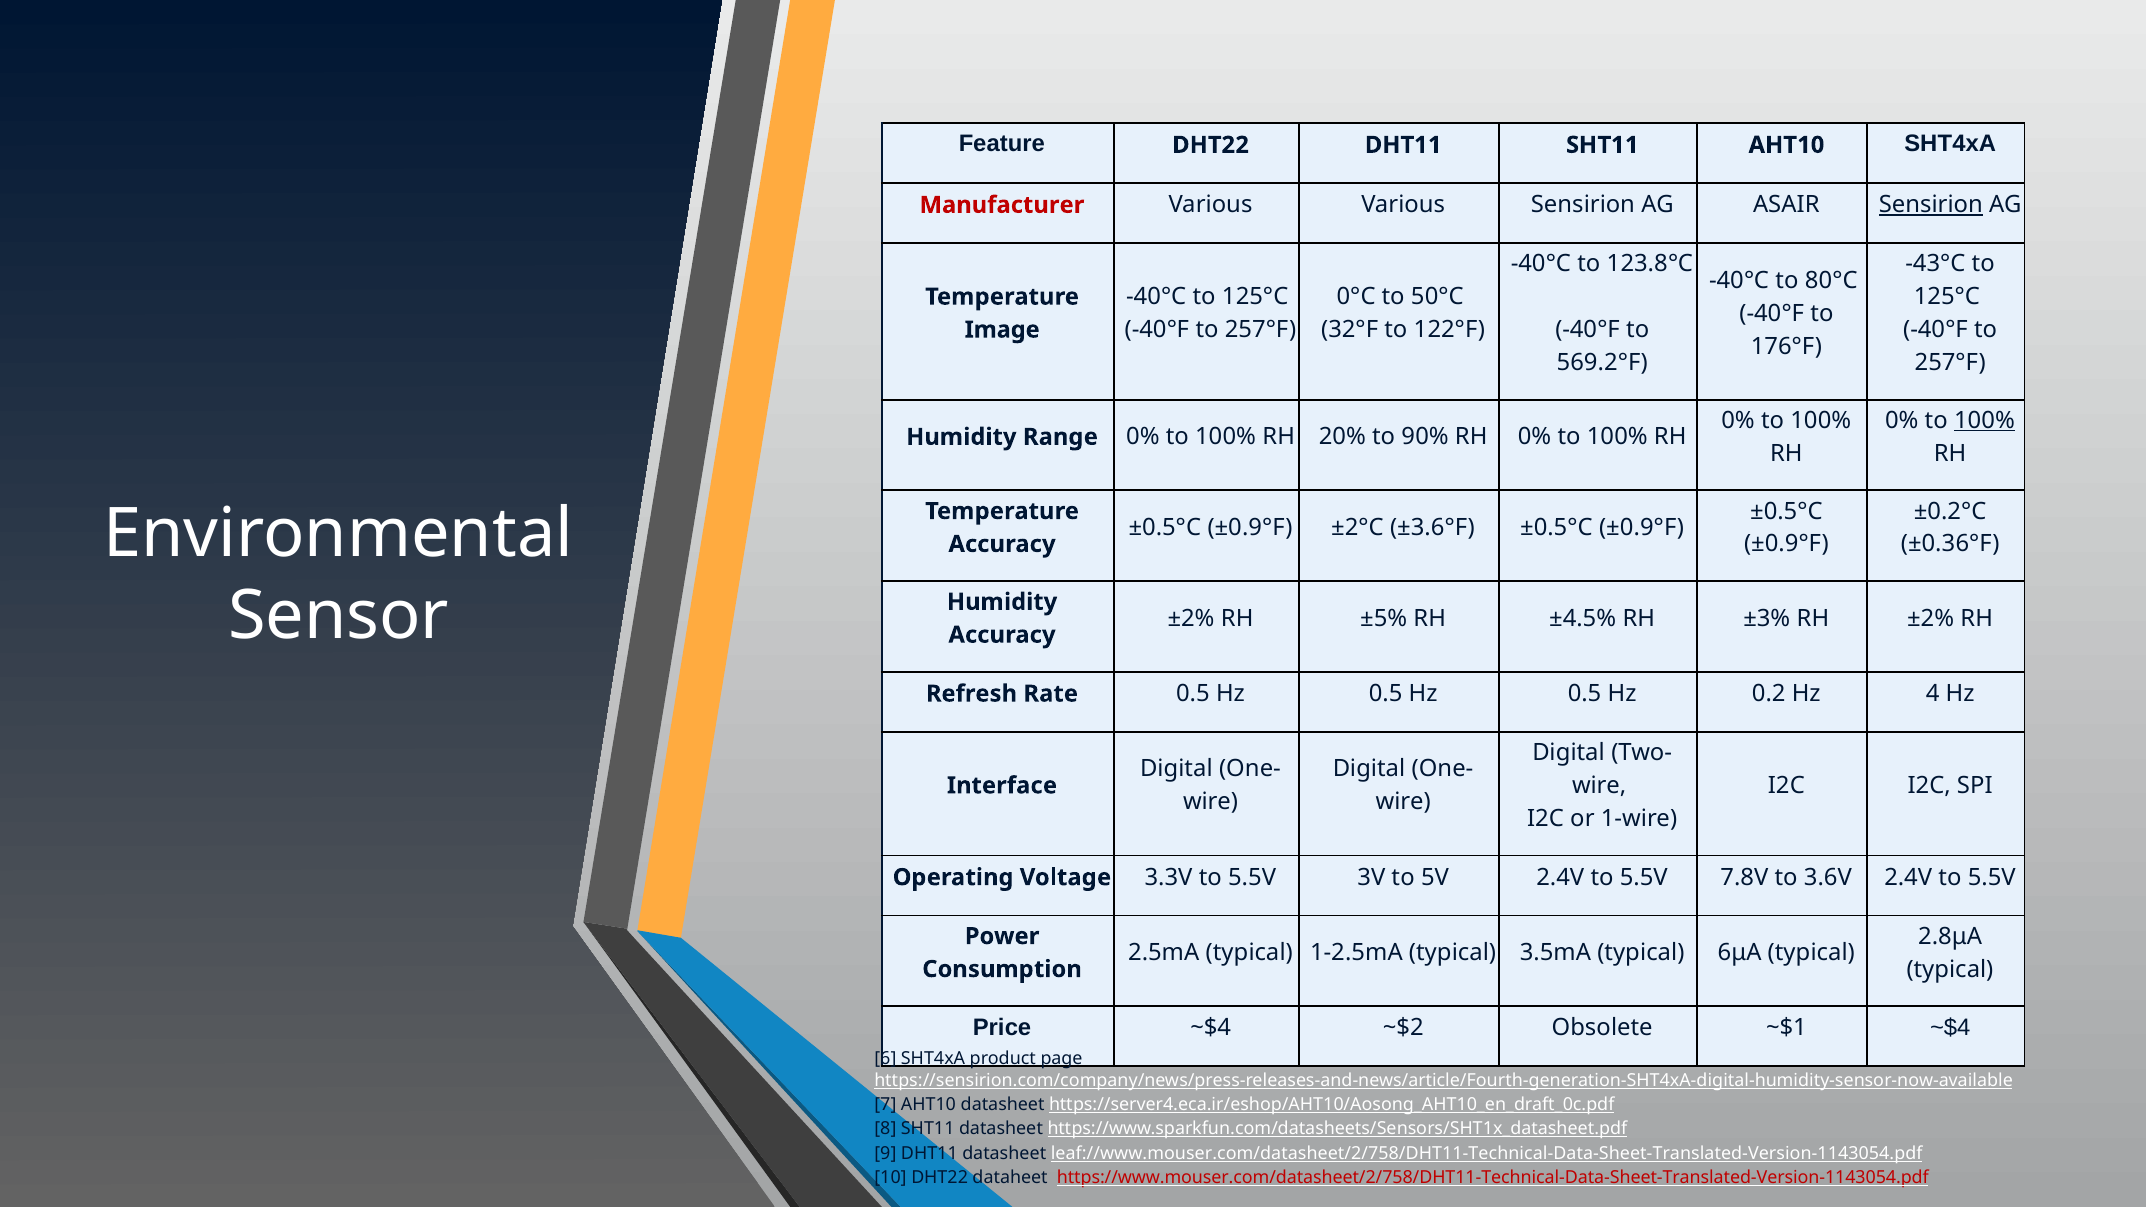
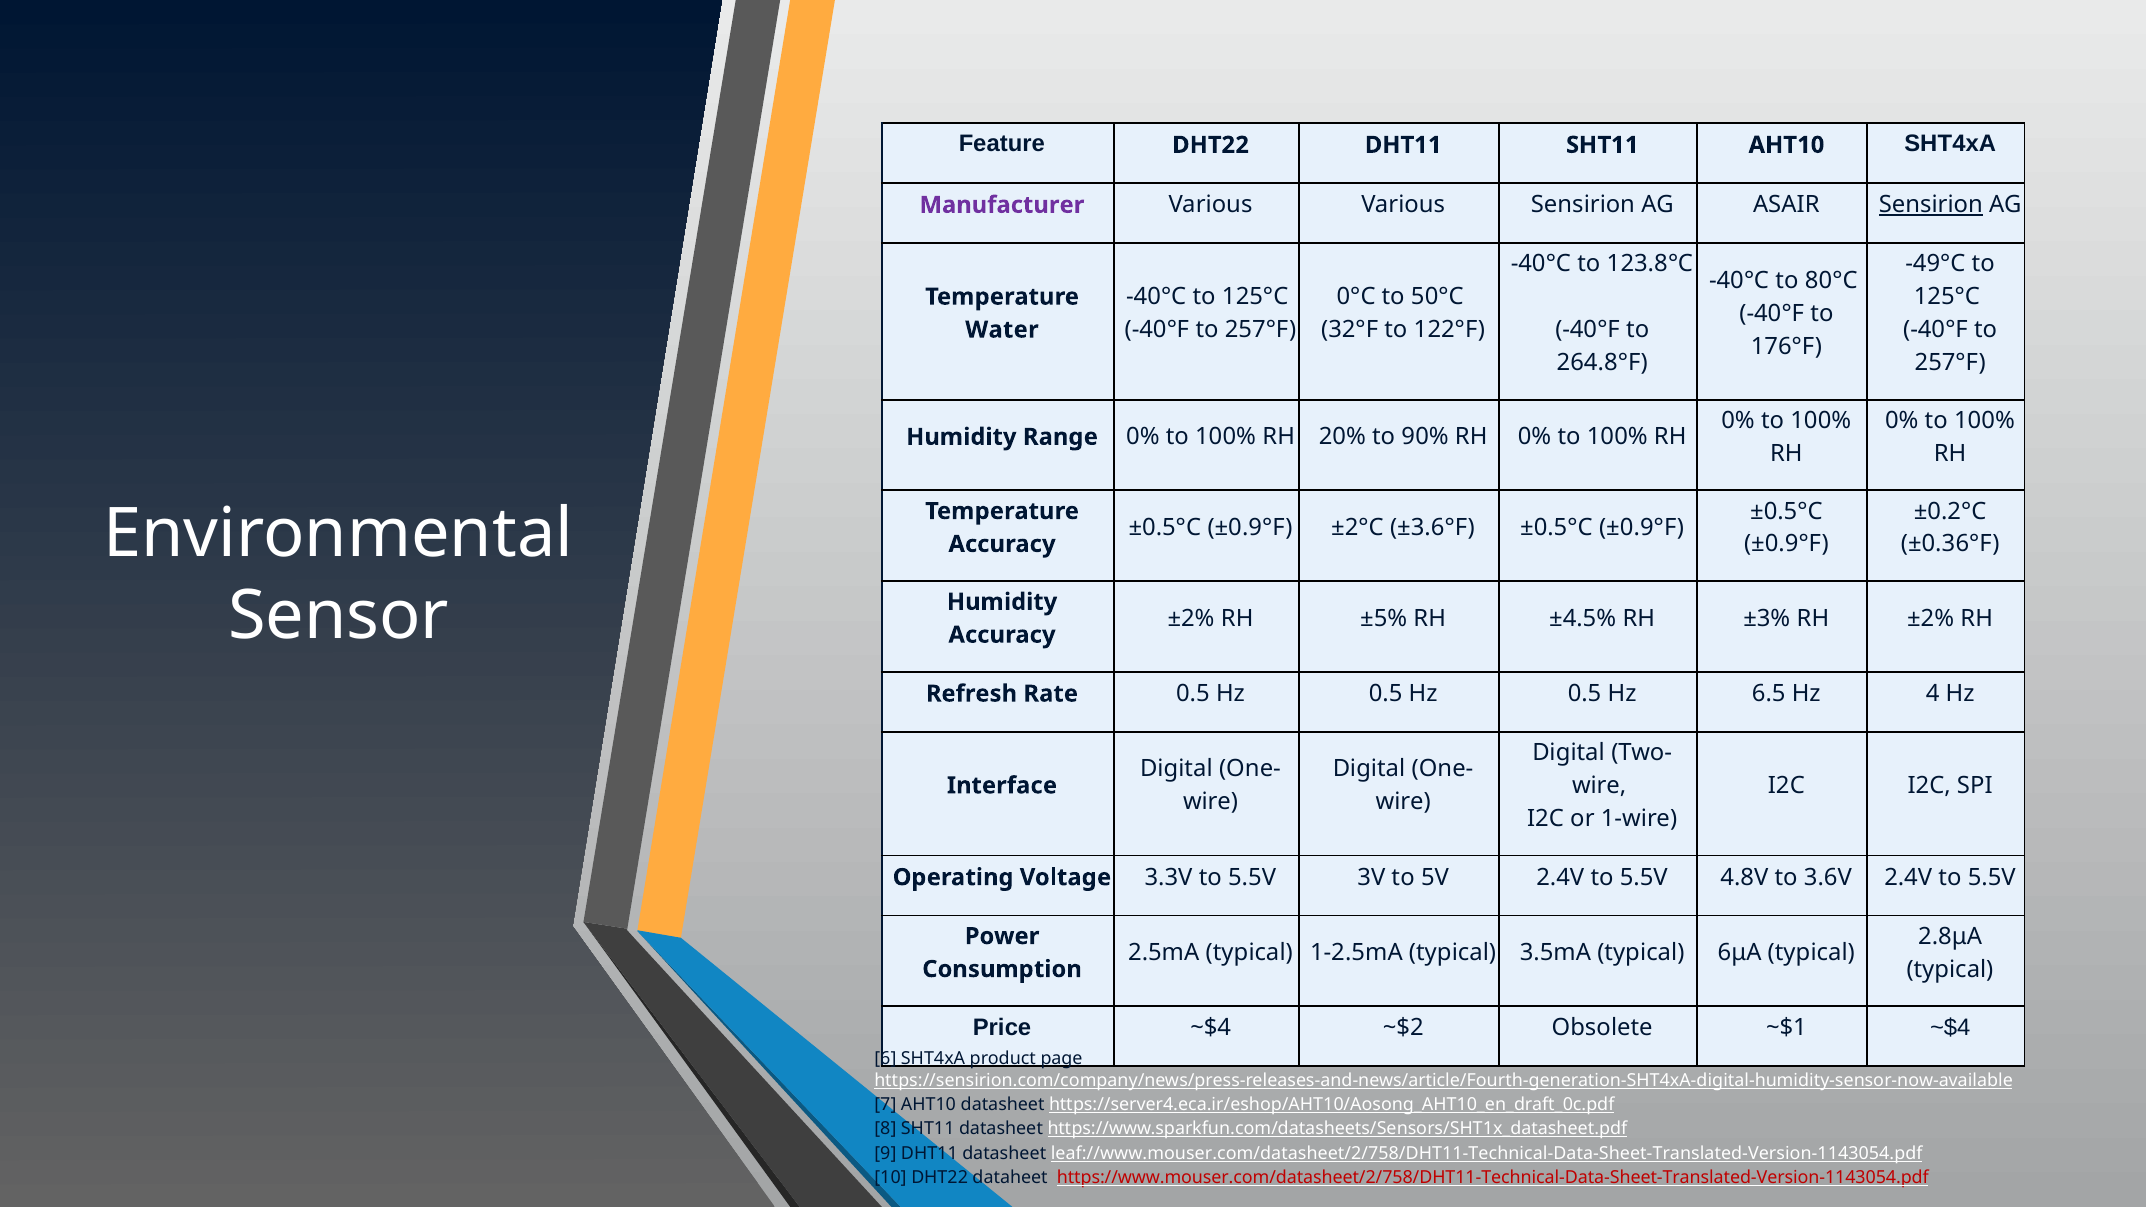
Manufacturer colour: red -> purple
-43°C: -43°C -> -49°C
Image: Image -> Water
569.2°F: 569.2°F -> 264.8°F
100% at (1984, 420) underline: present -> none
0.2: 0.2 -> 6.5
7.8V: 7.8V -> 4.8V
